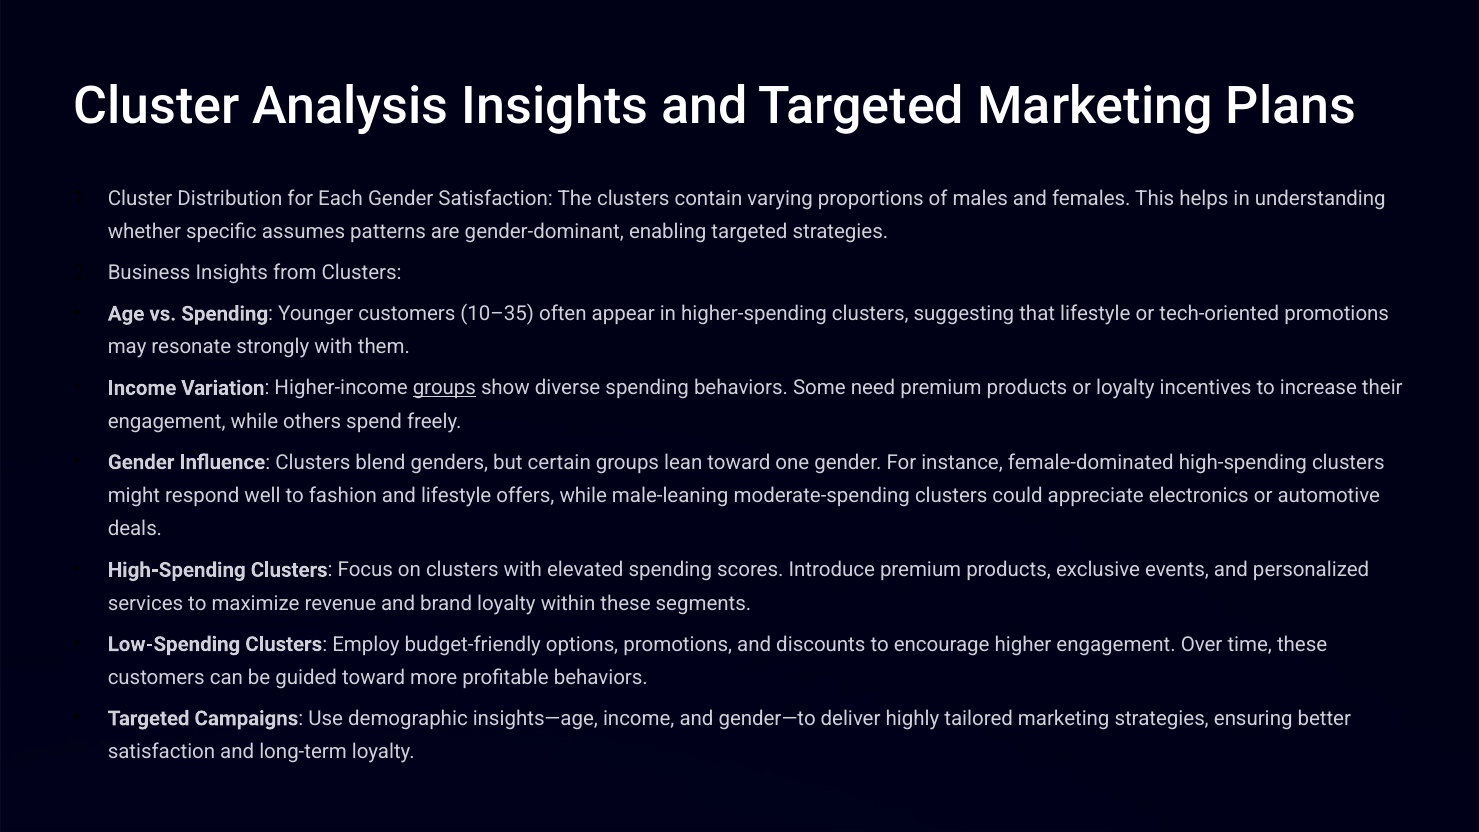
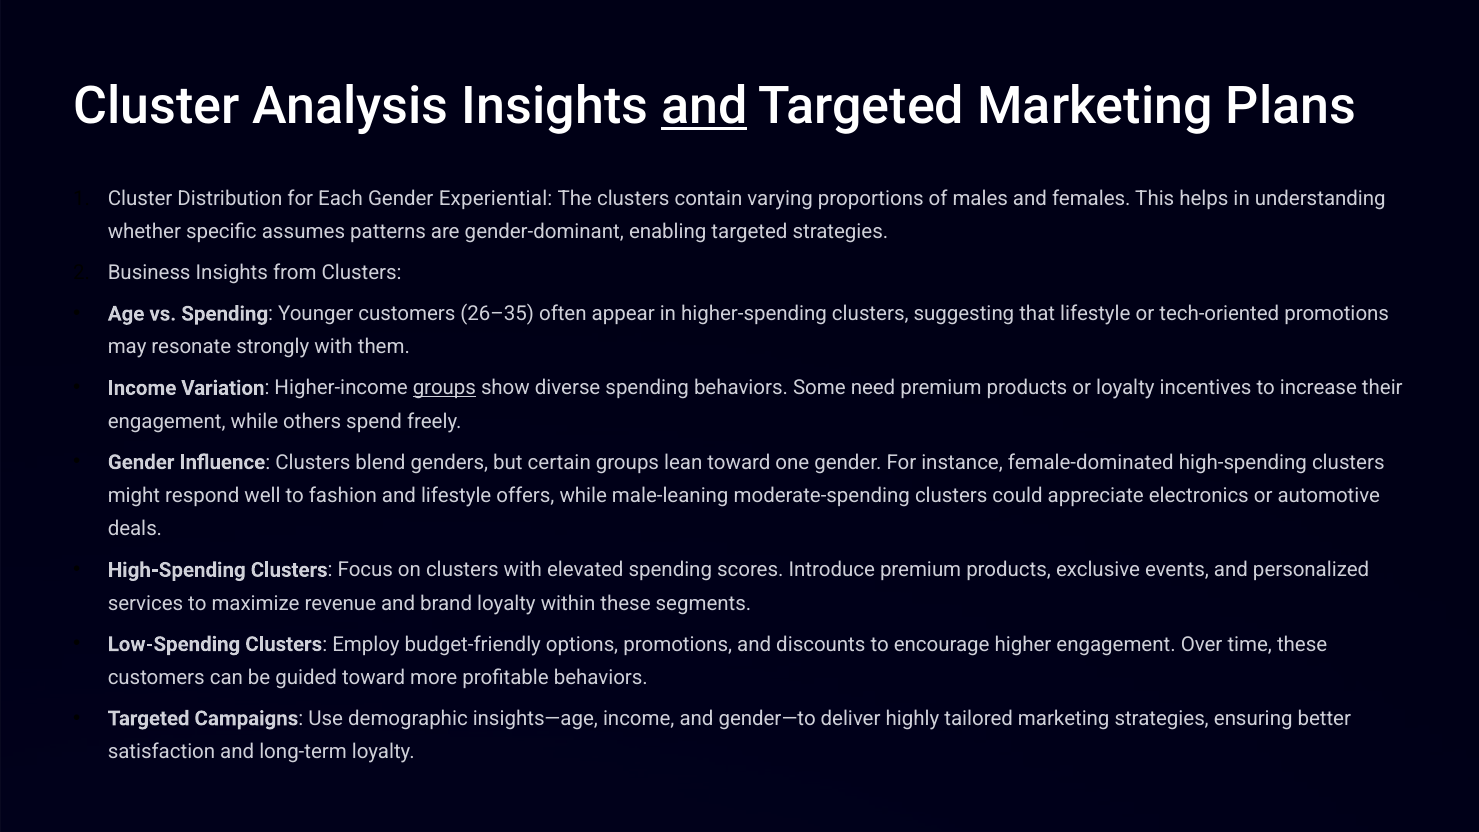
and at (704, 106) underline: none -> present
Gender Satisfaction: Satisfaction -> Experiential
10–35: 10–35 -> 26–35
